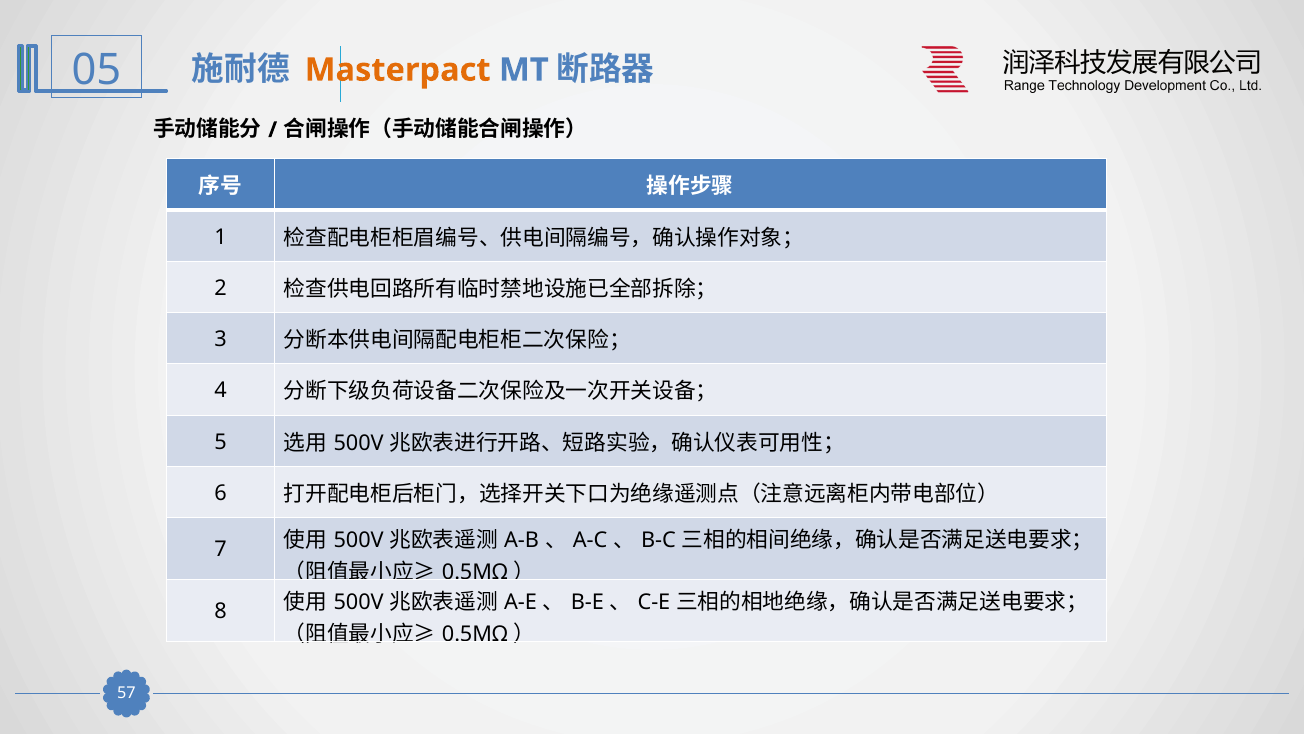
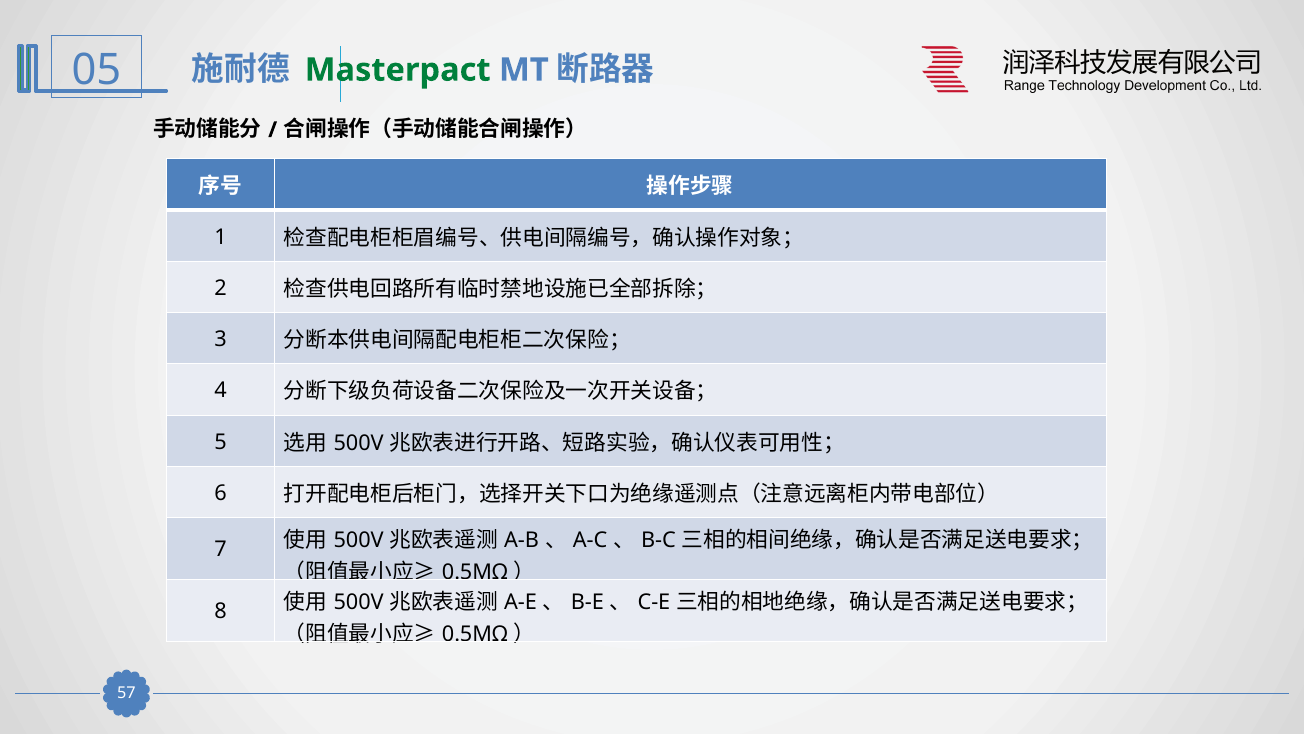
Masterpact colour: orange -> green
